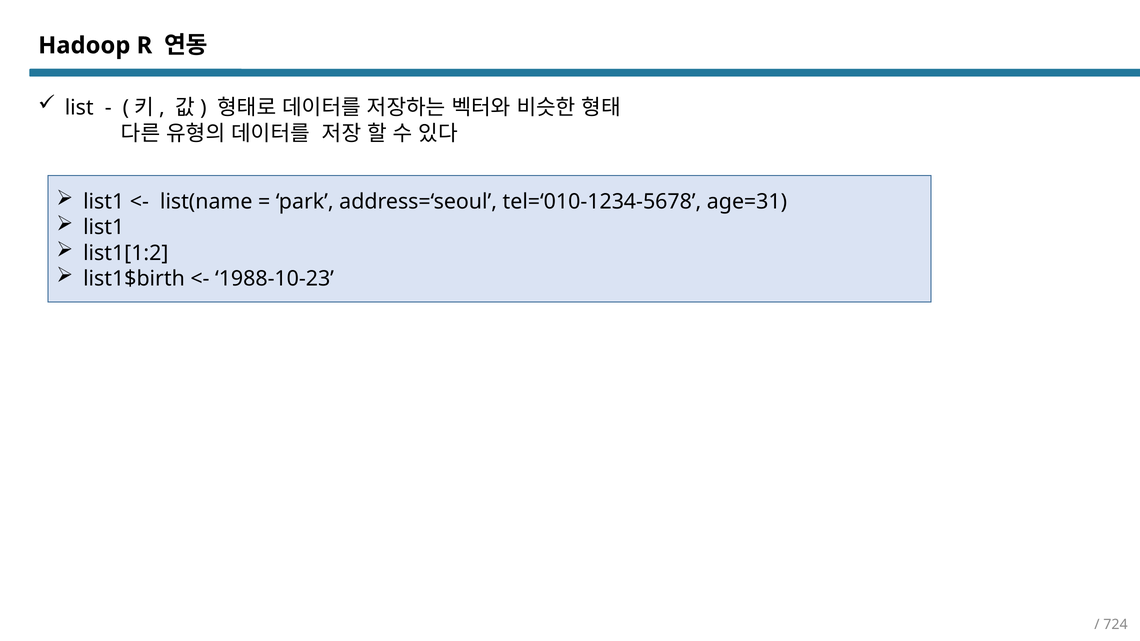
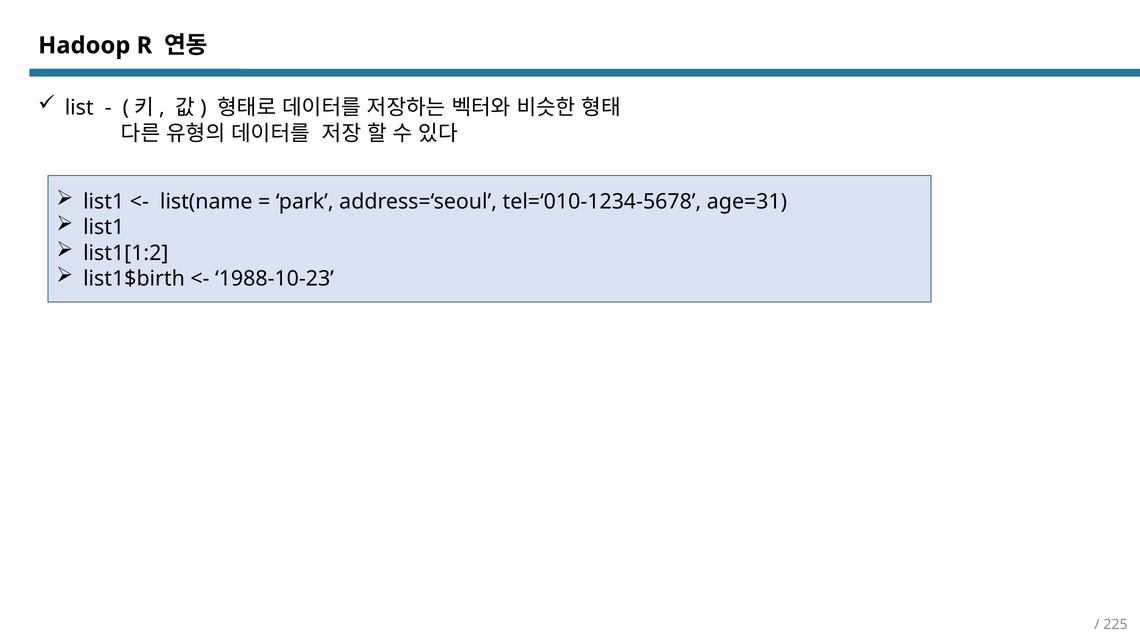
724: 724 -> 225
